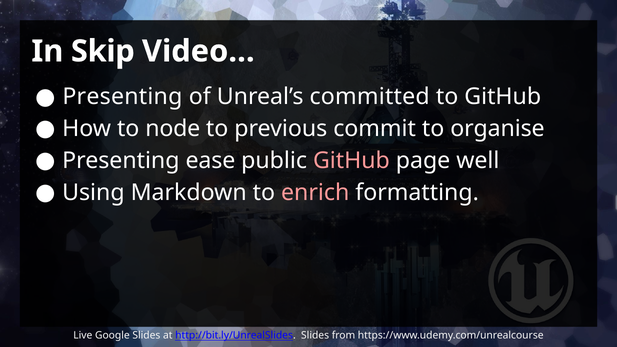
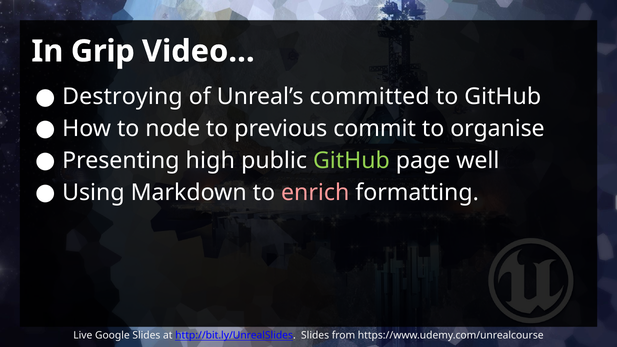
Skip: Skip -> Grip
Presenting at (122, 97): Presenting -> Destroying
ease: ease -> high
GitHub at (351, 161) colour: pink -> light green
